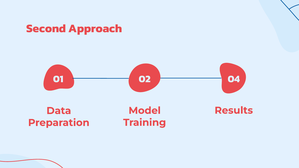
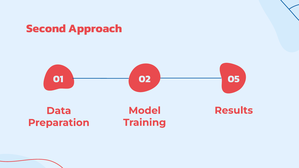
04: 04 -> 05
